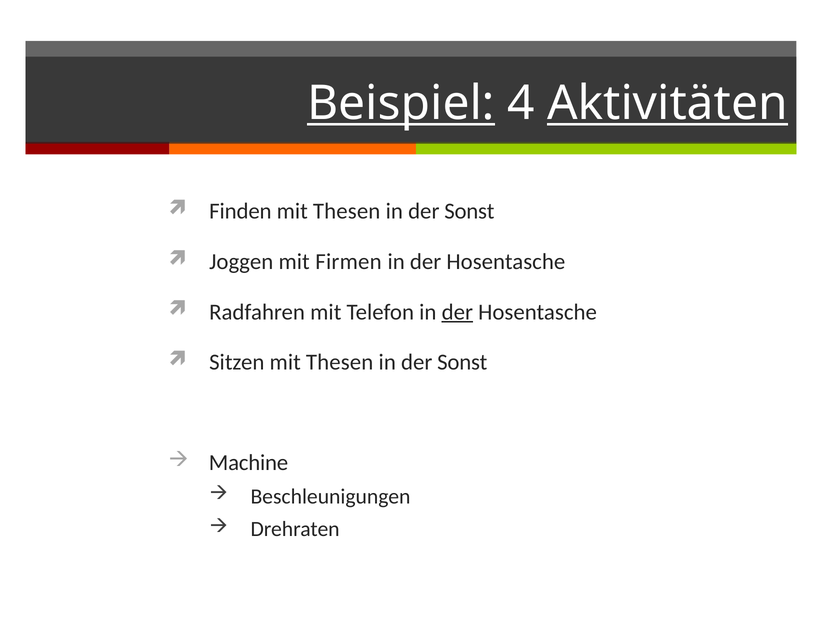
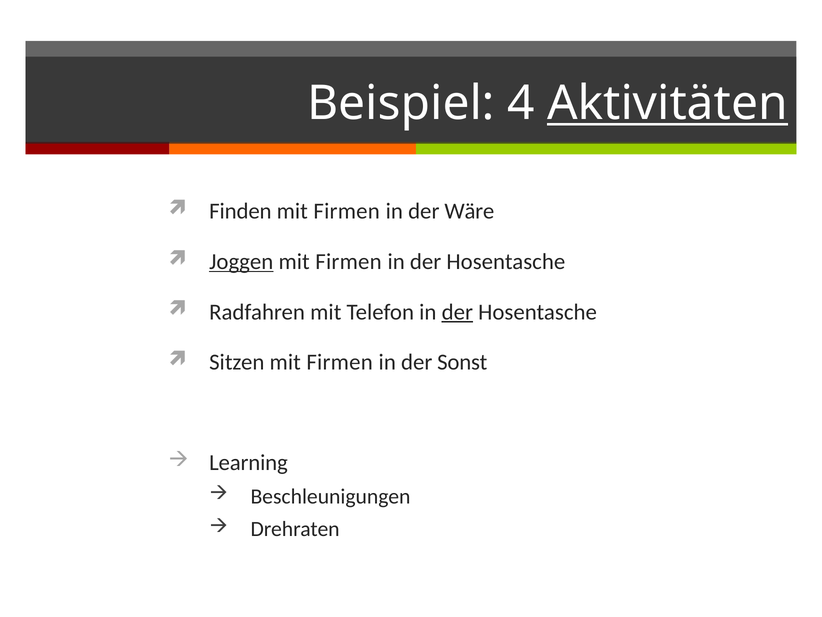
Beispiel underline: present -> none
Thesen at (347, 211): Thesen -> Firmen
Sonst at (469, 211): Sonst -> Wäre
Joggen underline: none -> present
Sitzen mit Thesen: Thesen -> Firmen
Machine: Machine -> Learning
